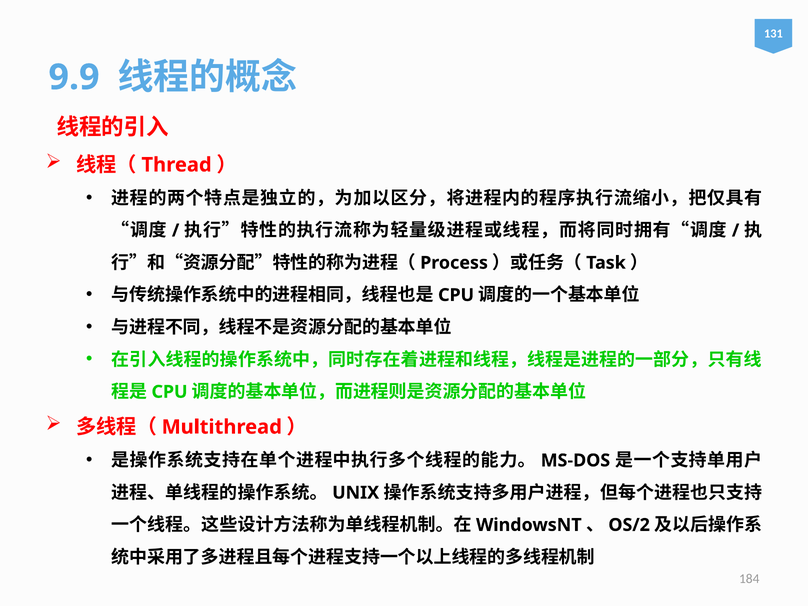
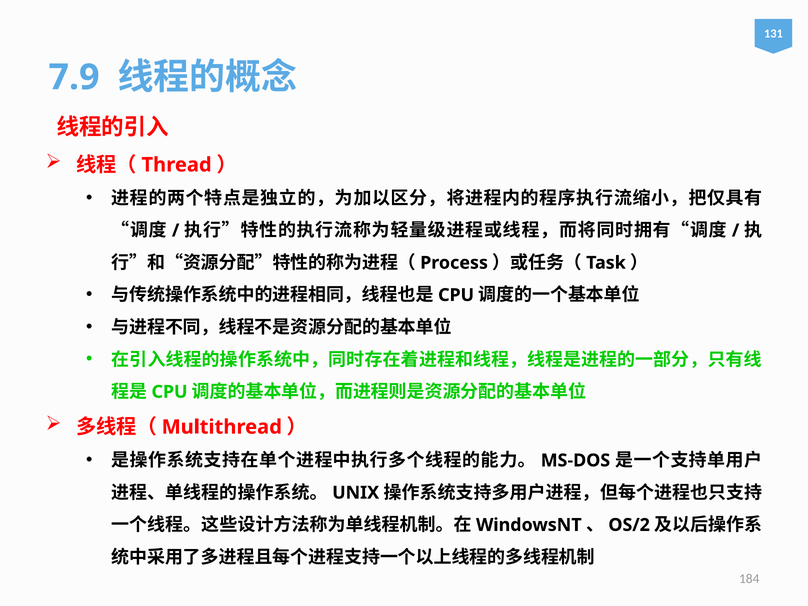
9.9: 9.9 -> 7.9
